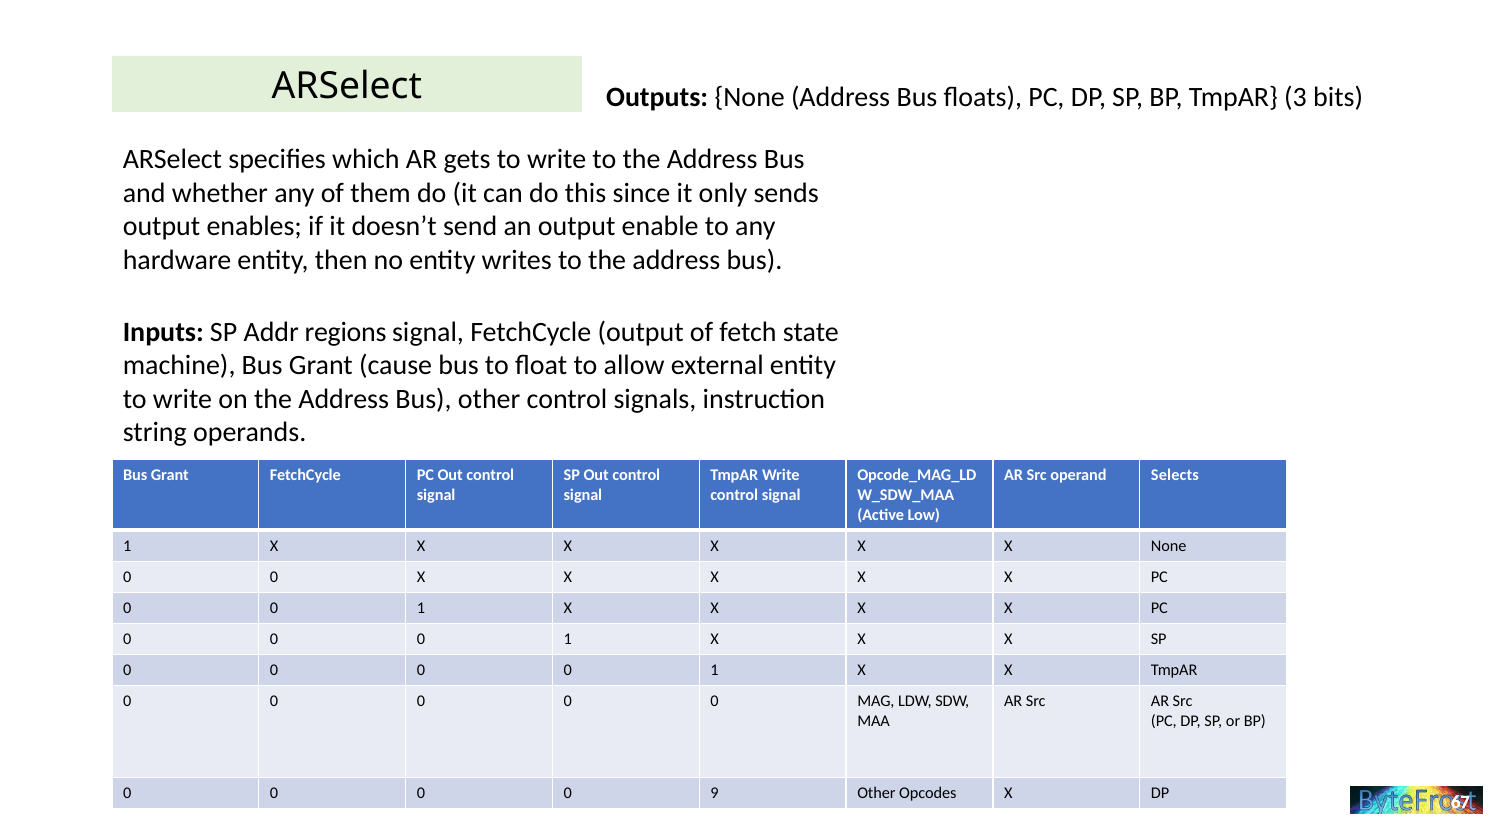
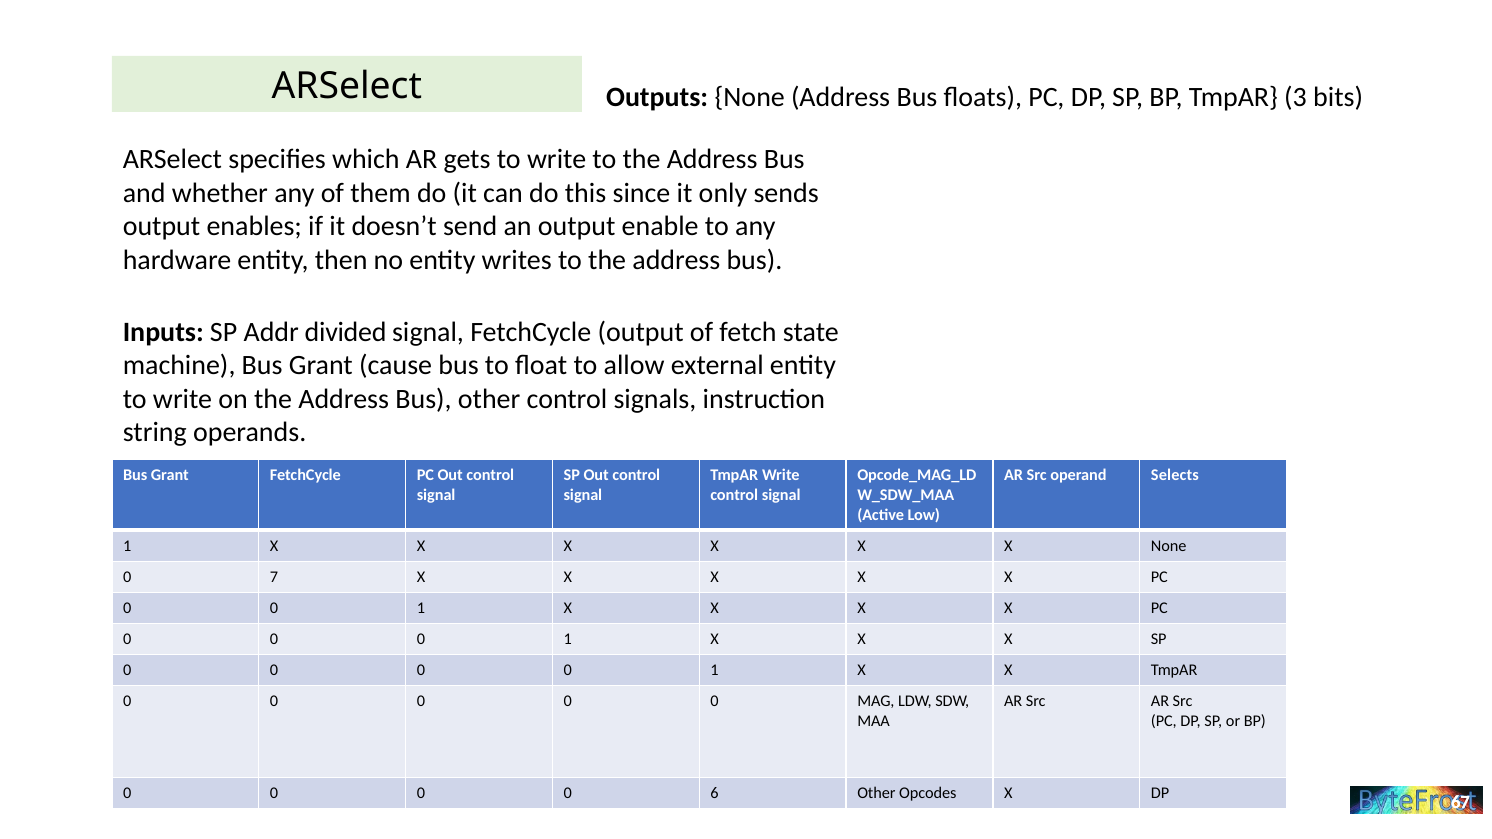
regions: regions -> divided
0 at (274, 577): 0 -> 7
9: 9 -> 6
